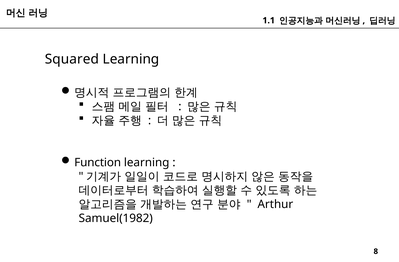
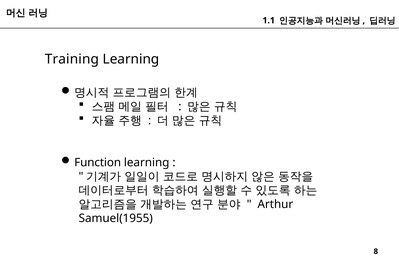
Squared: Squared -> Training
Samuel(1982: Samuel(1982 -> Samuel(1955
